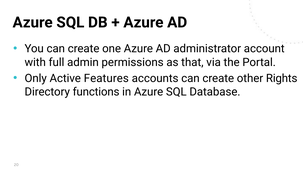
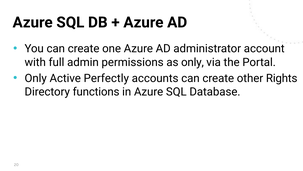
as that: that -> only
Features: Features -> Perfectly
